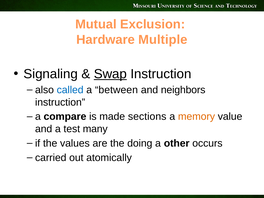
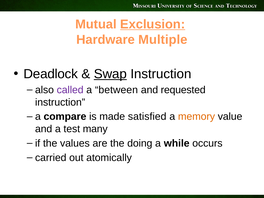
Exclusion underline: none -> present
Signaling: Signaling -> Deadlock
called colour: blue -> purple
neighbors: neighbors -> requested
sections: sections -> satisfied
other: other -> while
